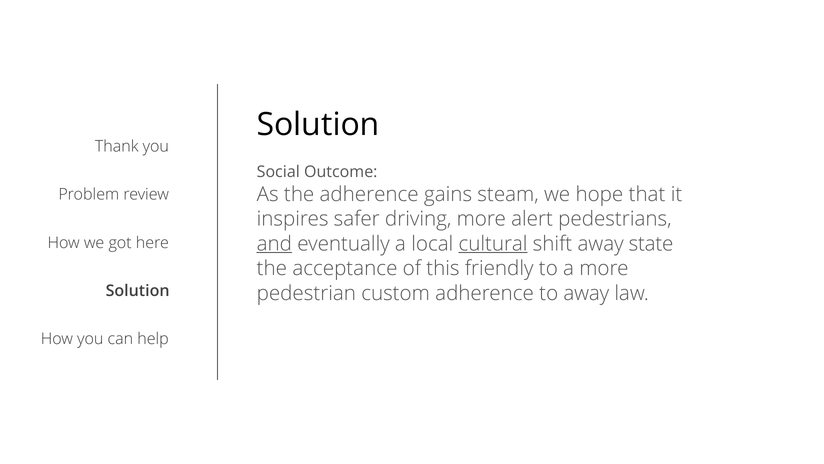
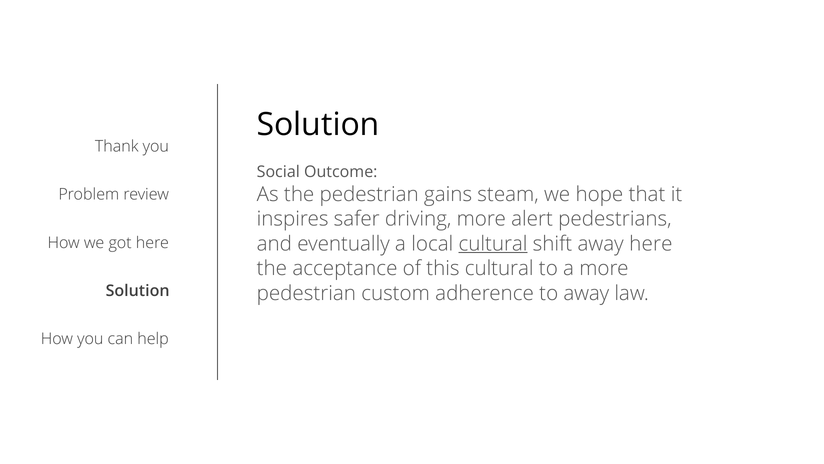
the adherence: adherence -> pedestrian
and underline: present -> none
away state: state -> here
this friendly: friendly -> cultural
